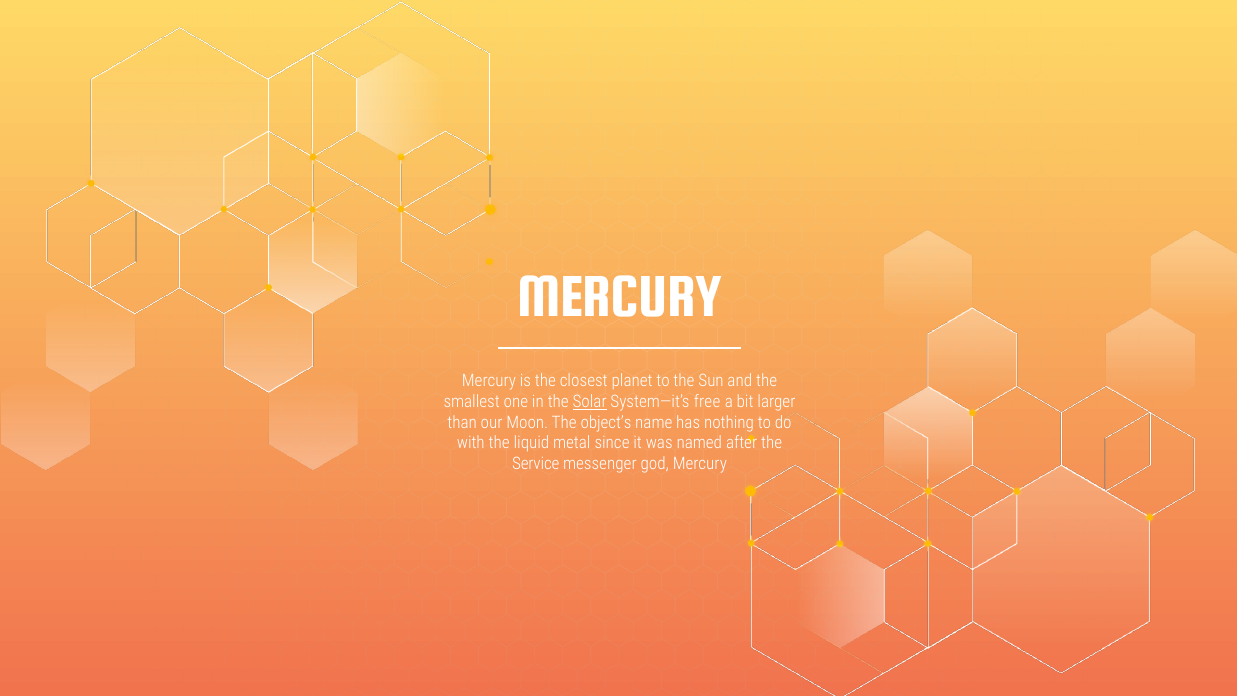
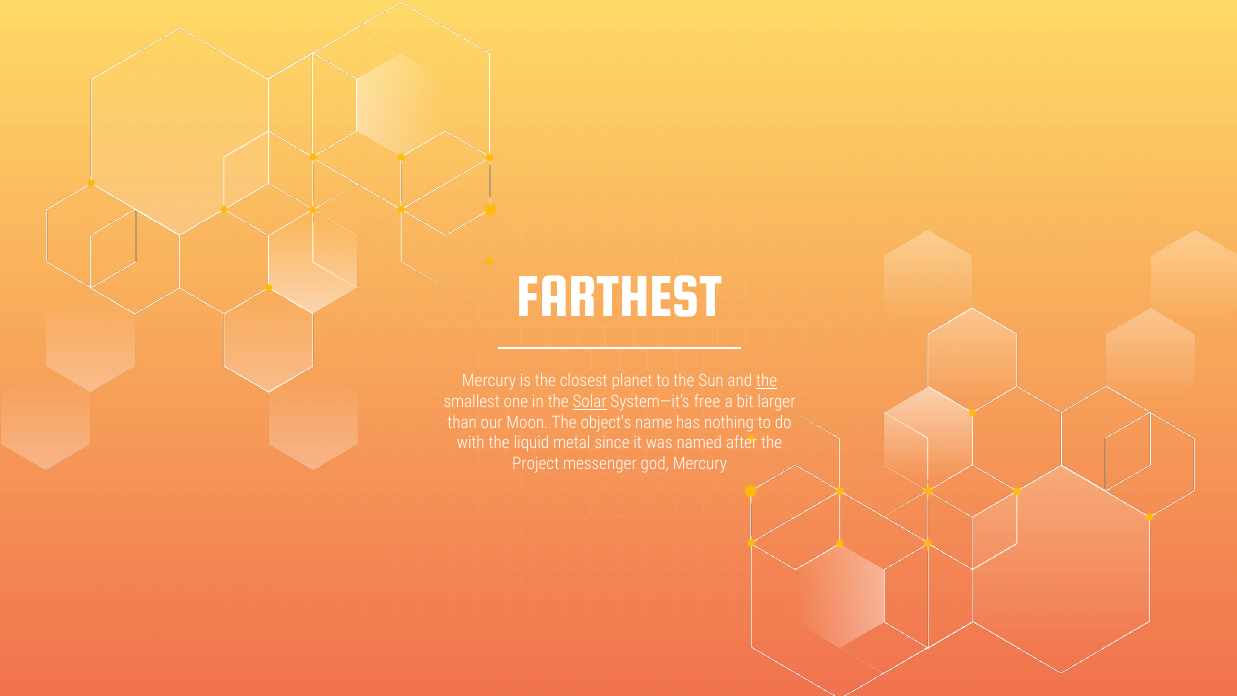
MERCURY at (620, 296): MERCURY -> FARTHEST
the at (767, 381) underline: none -> present
Service: Service -> Project
